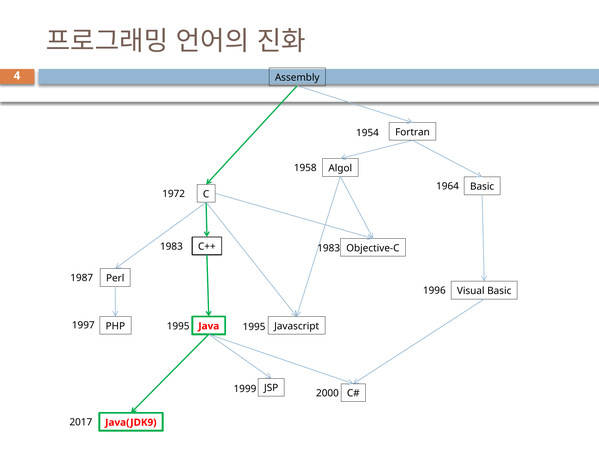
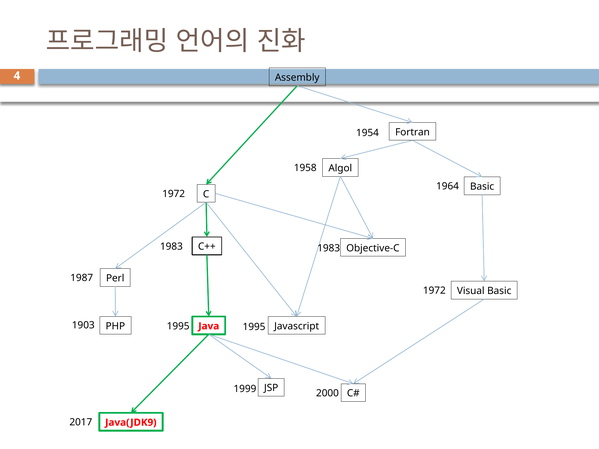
1996 at (434, 291): 1996 -> 1972
1997: 1997 -> 1903
